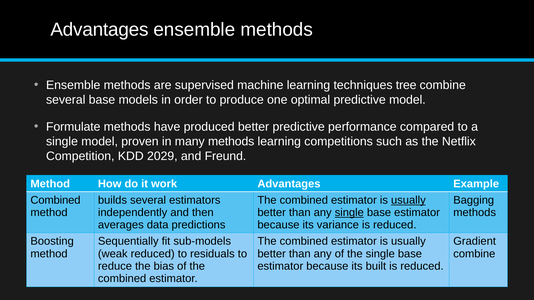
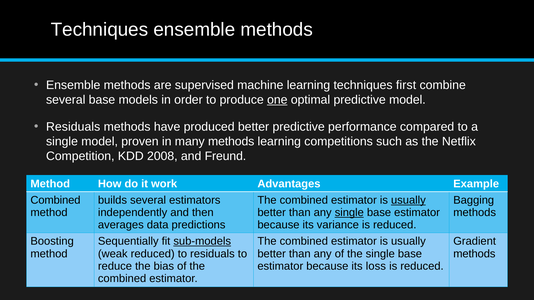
Advantages at (100, 29): Advantages -> Techniques
tree: tree -> first
one underline: none -> present
Formulate at (73, 127): Formulate -> Residuals
2029: 2029 -> 2008
sub-models underline: none -> present
combine at (474, 254): combine -> methods
built: built -> loss
